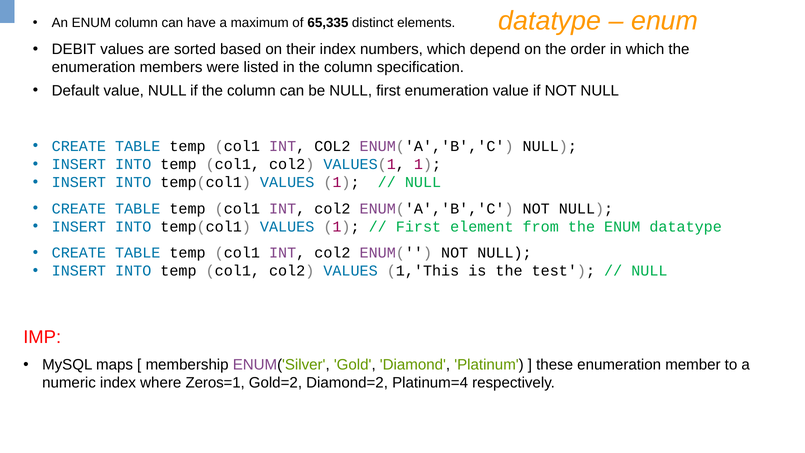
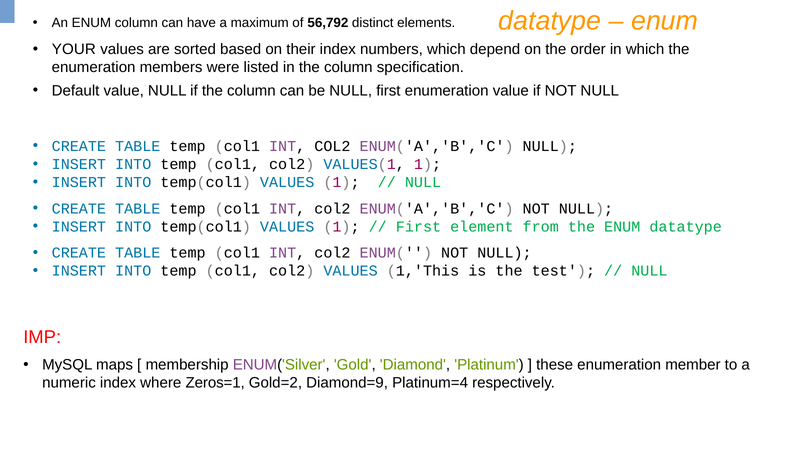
65,335: 65,335 -> 56,792
DEBIT: DEBIT -> YOUR
Diamond=2: Diamond=2 -> Diamond=9
